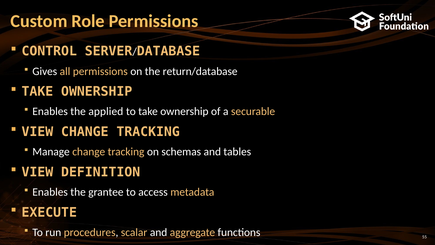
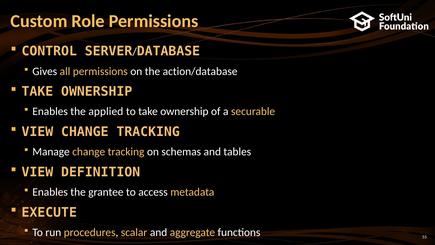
return/database: return/database -> action/database
